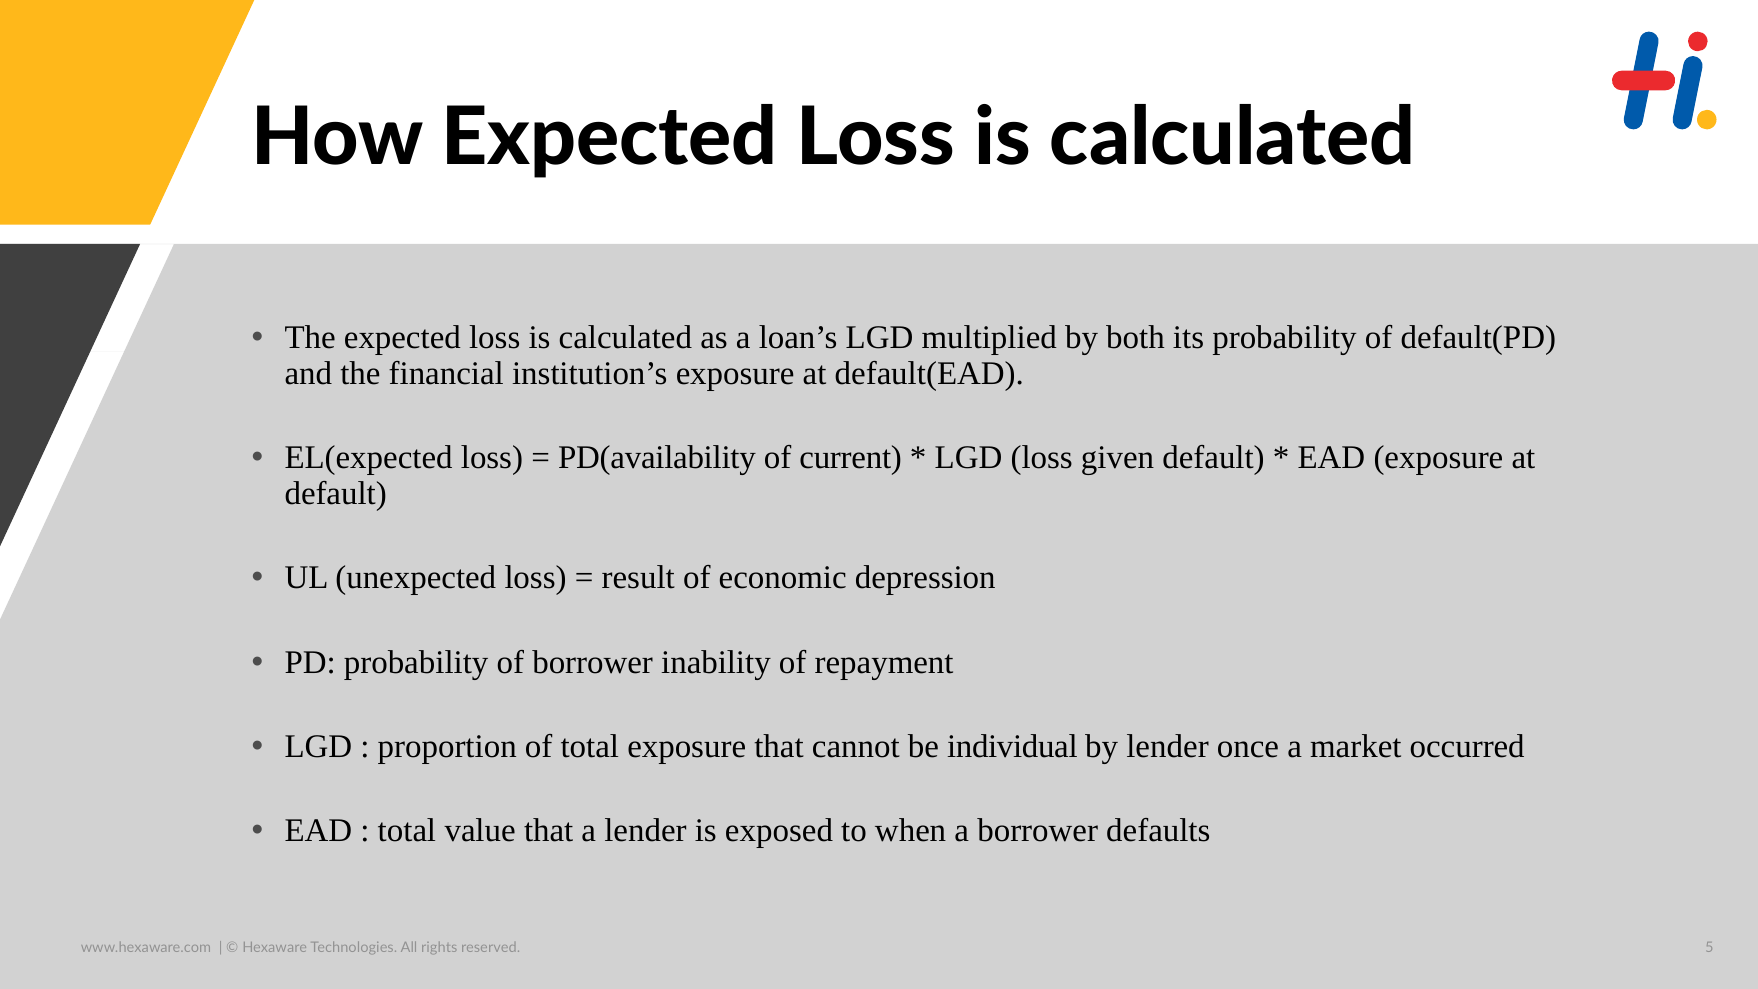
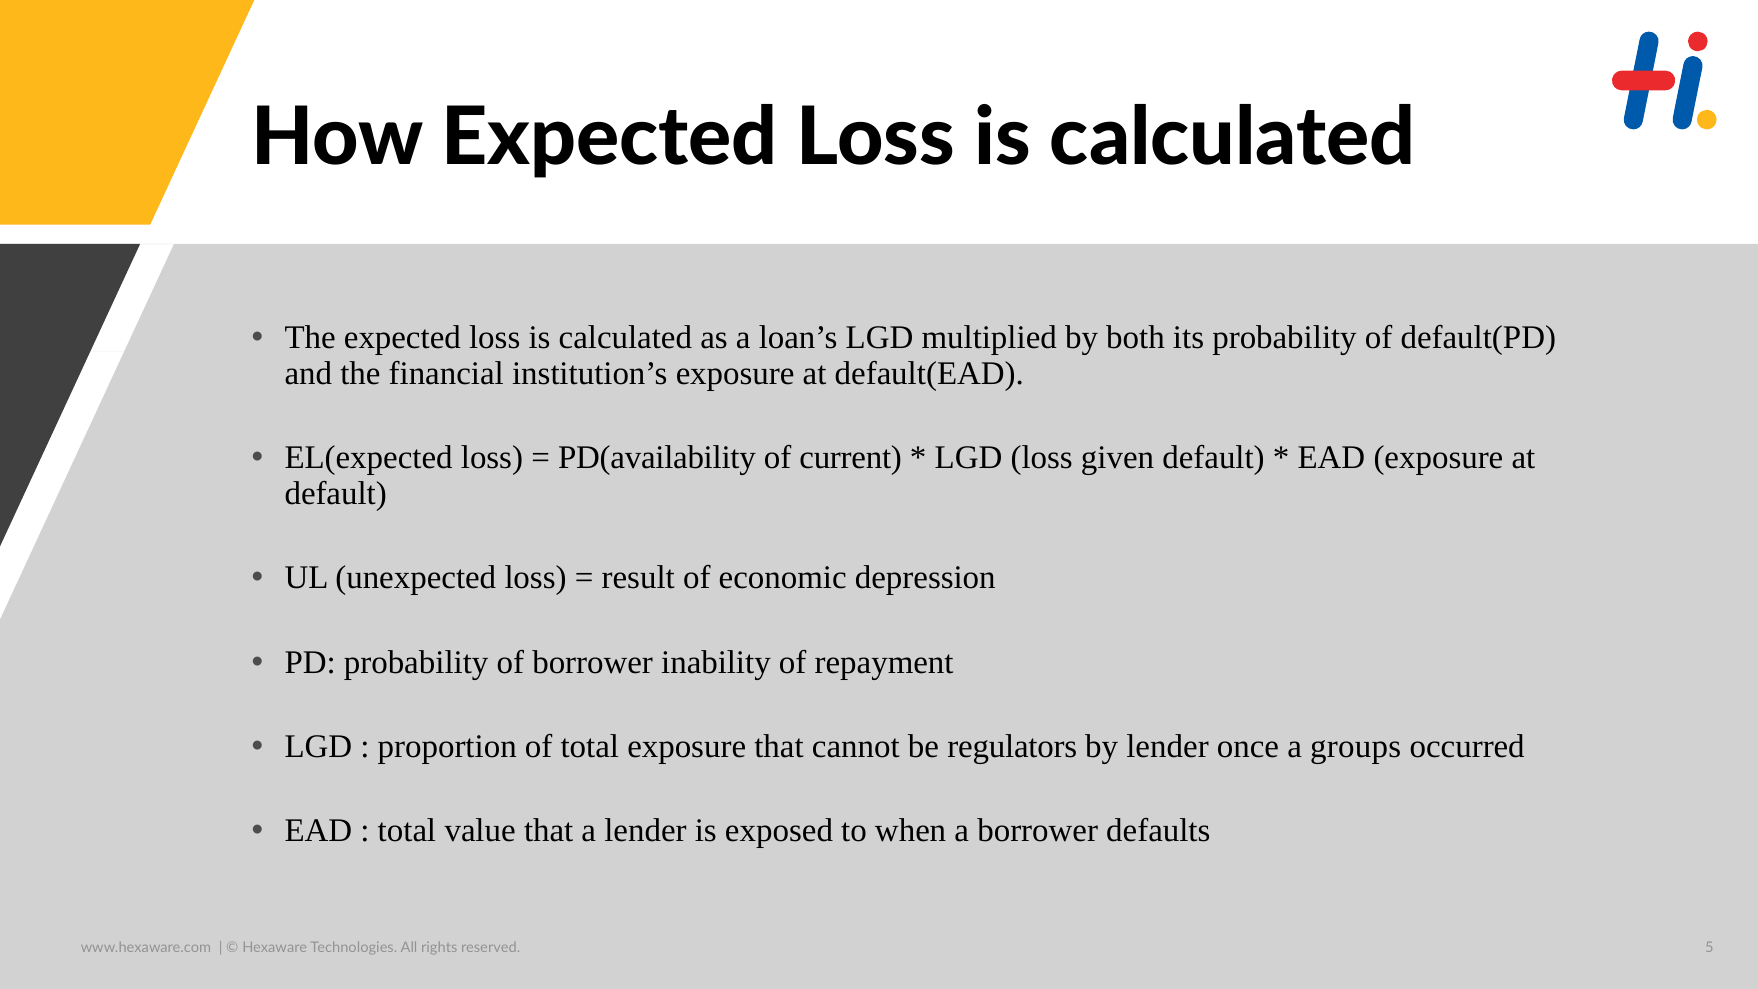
individual: individual -> regulators
market: market -> groups
